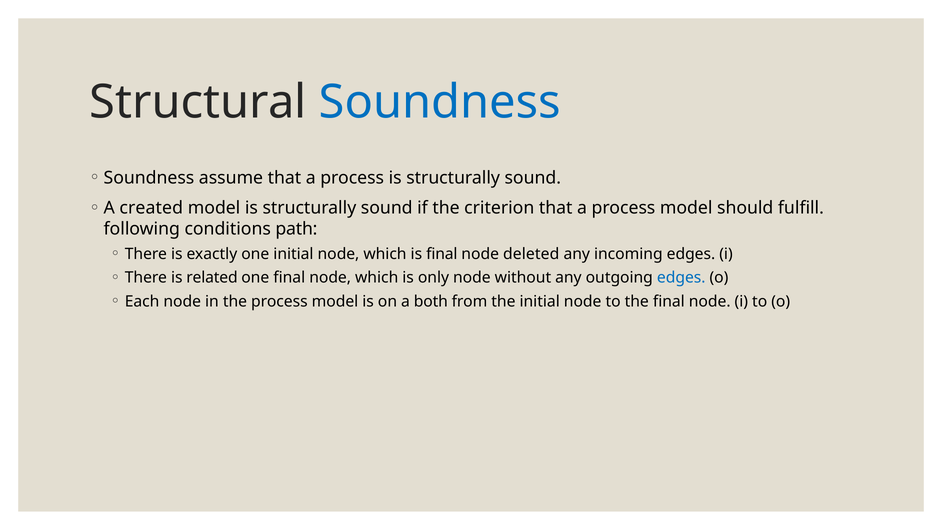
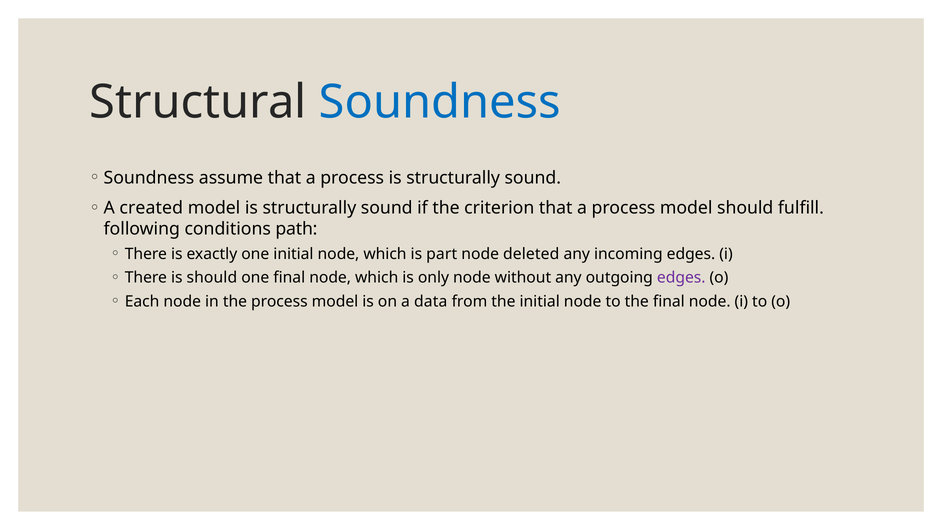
is final: final -> part
is related: related -> should
edges at (681, 278) colour: blue -> purple
both: both -> data
